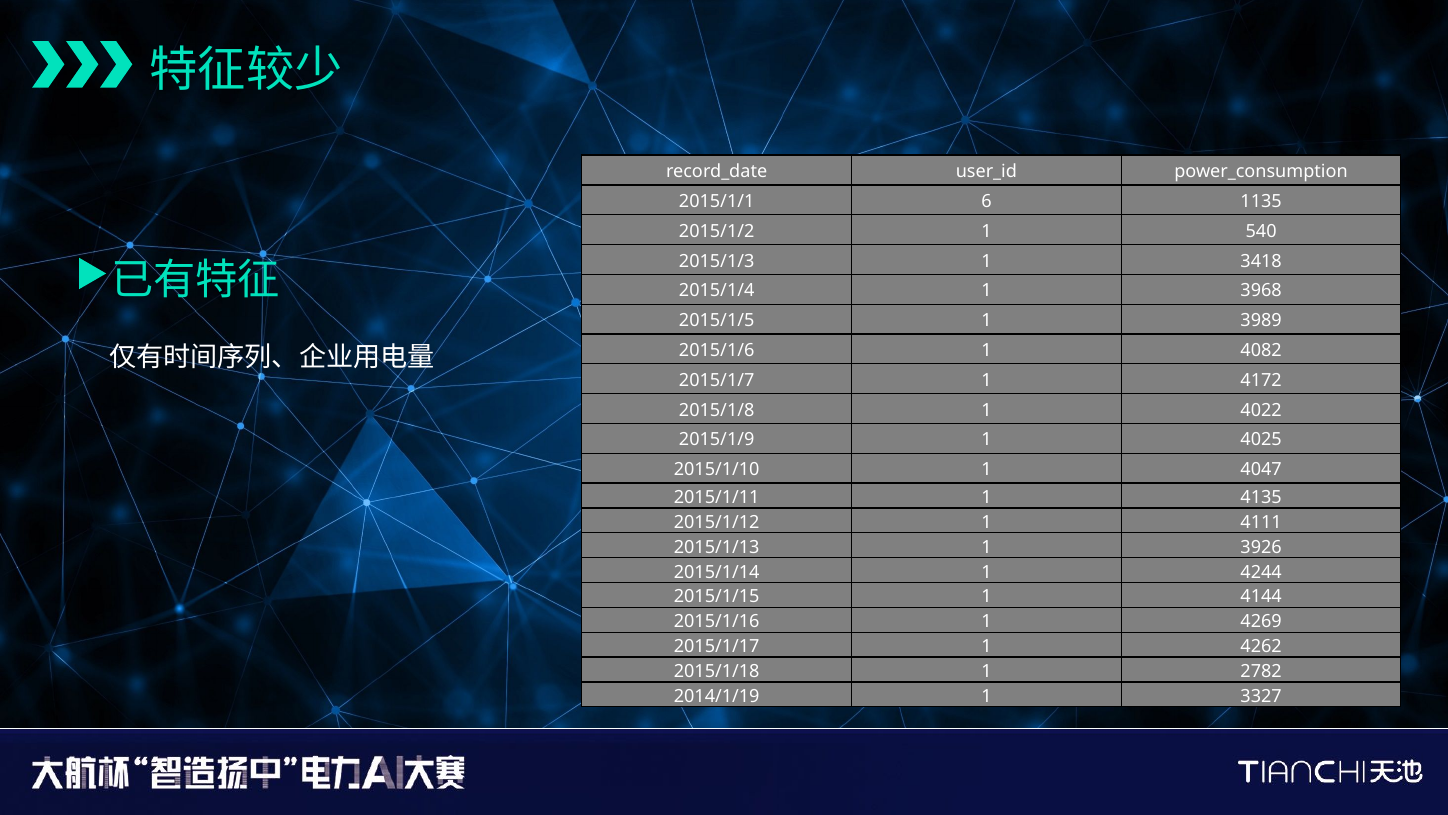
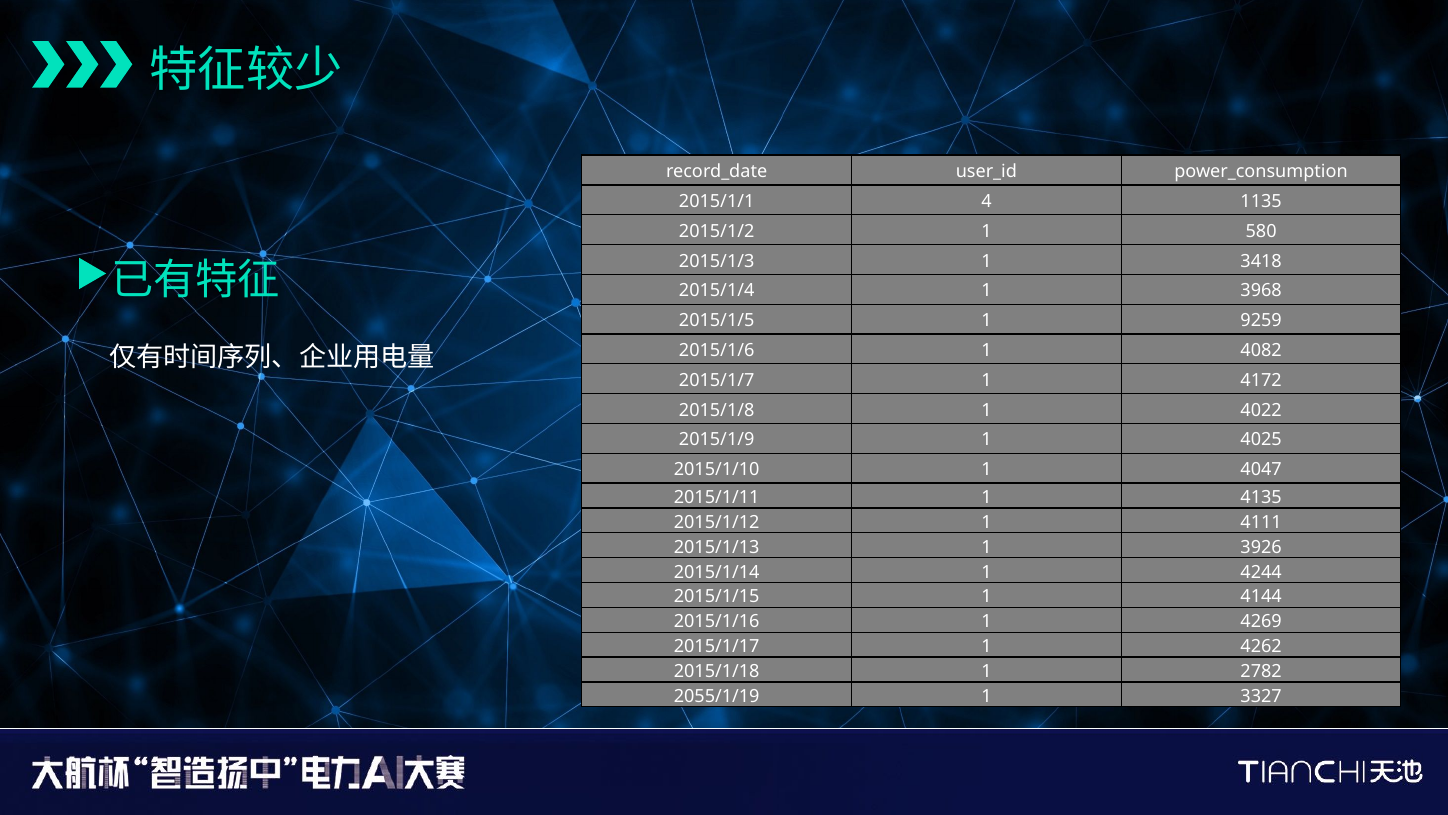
6: 6 -> 4
540: 540 -> 580
3989: 3989 -> 9259
2014/1/19: 2014/1/19 -> 2055/1/19
